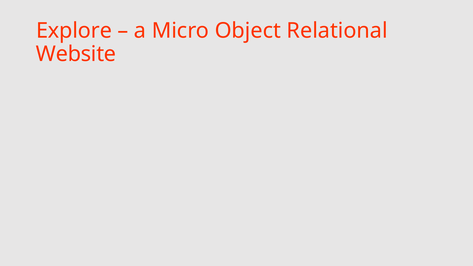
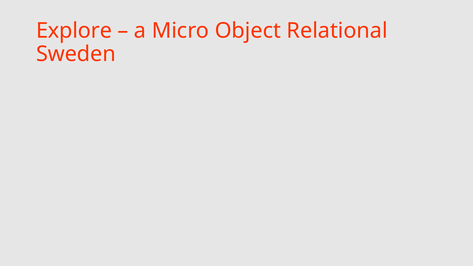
Website: Website -> Sweden
